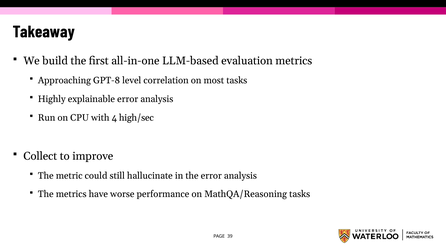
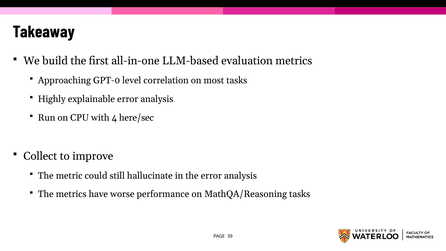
GPT-8: GPT-8 -> GPT-0
high/sec: high/sec -> here/sec
